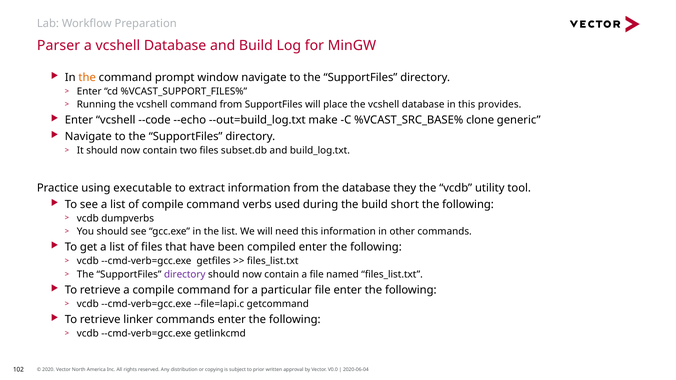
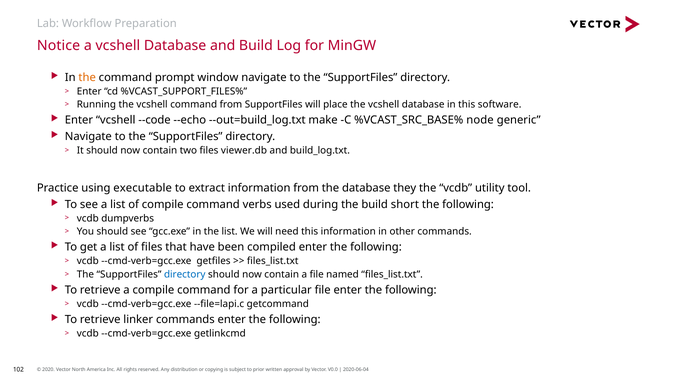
Parser: Parser -> Notice
provides: provides -> software
clone: clone -> node
subset.db: subset.db -> viewer.db
directory at (185, 275) colour: purple -> blue
